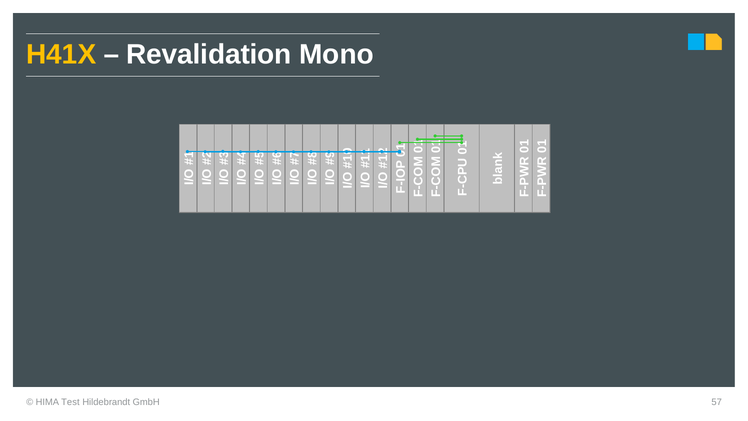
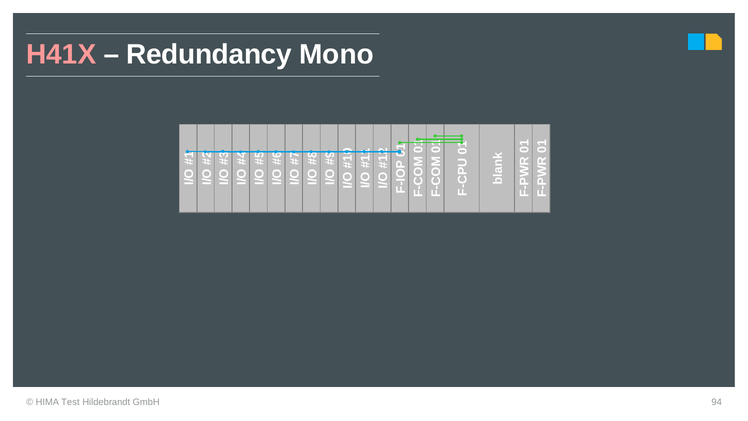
H41X colour: yellow -> pink
Revalidation: Revalidation -> Redundancy
57: 57 -> 94
